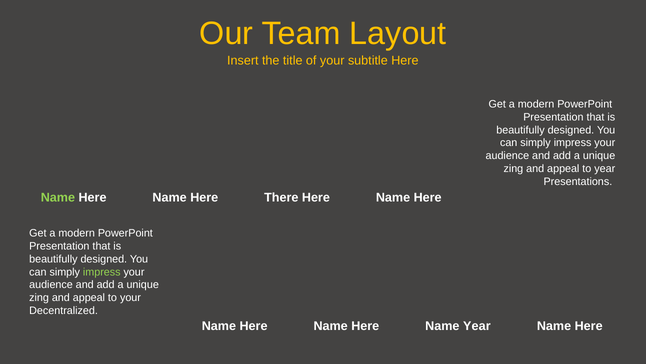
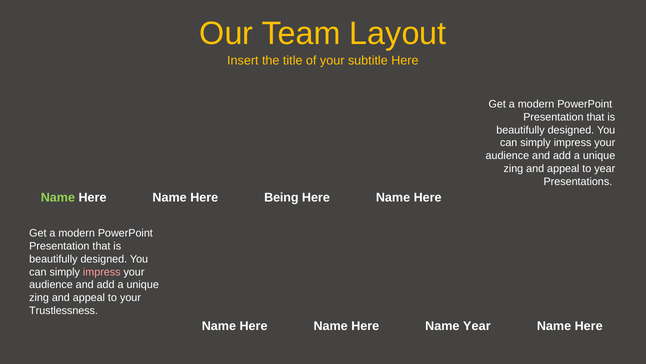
There: There -> Being
impress at (102, 272) colour: light green -> pink
Decentralized: Decentralized -> Trustlessness
